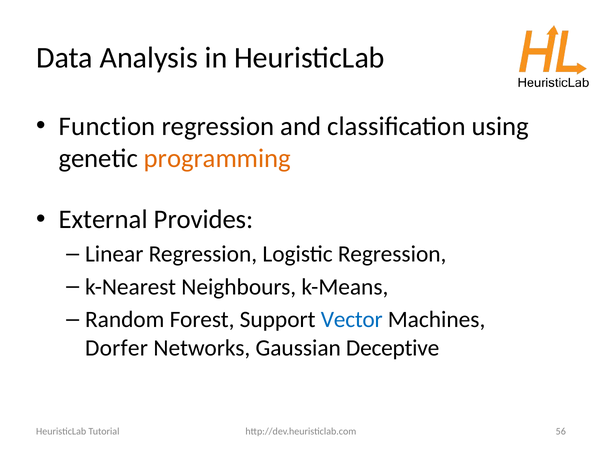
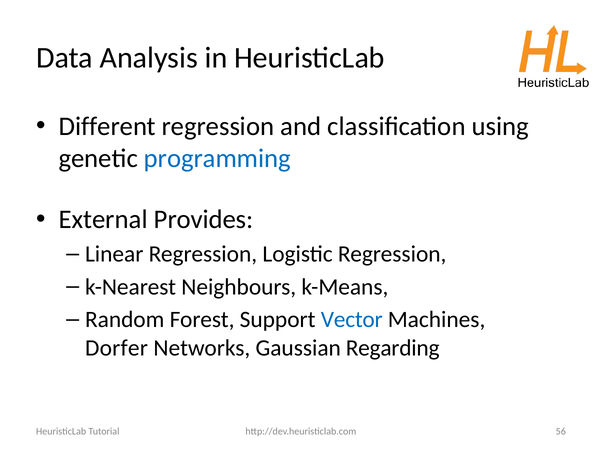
Function: Function -> Different
programming colour: orange -> blue
Deceptive: Deceptive -> Regarding
